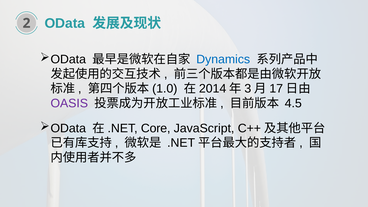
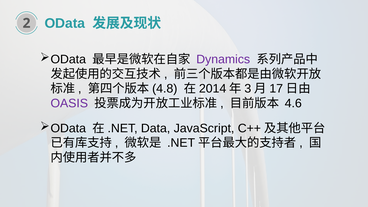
Dynamics colour: blue -> purple
1.0: 1.0 -> 4.8
4.5: 4.5 -> 4.6
Core: Core -> Data
